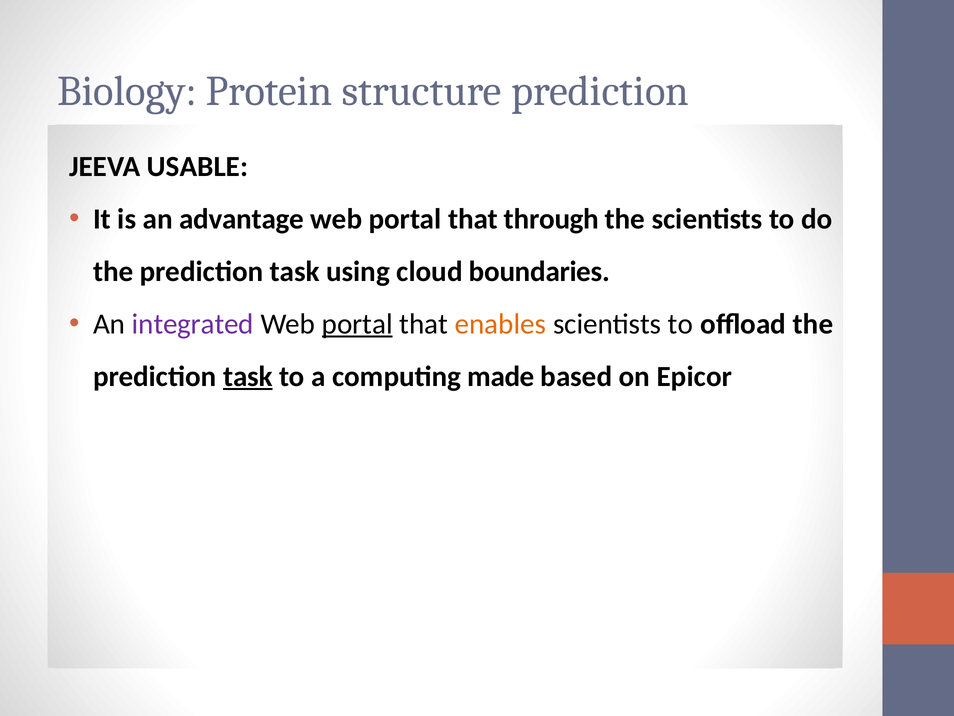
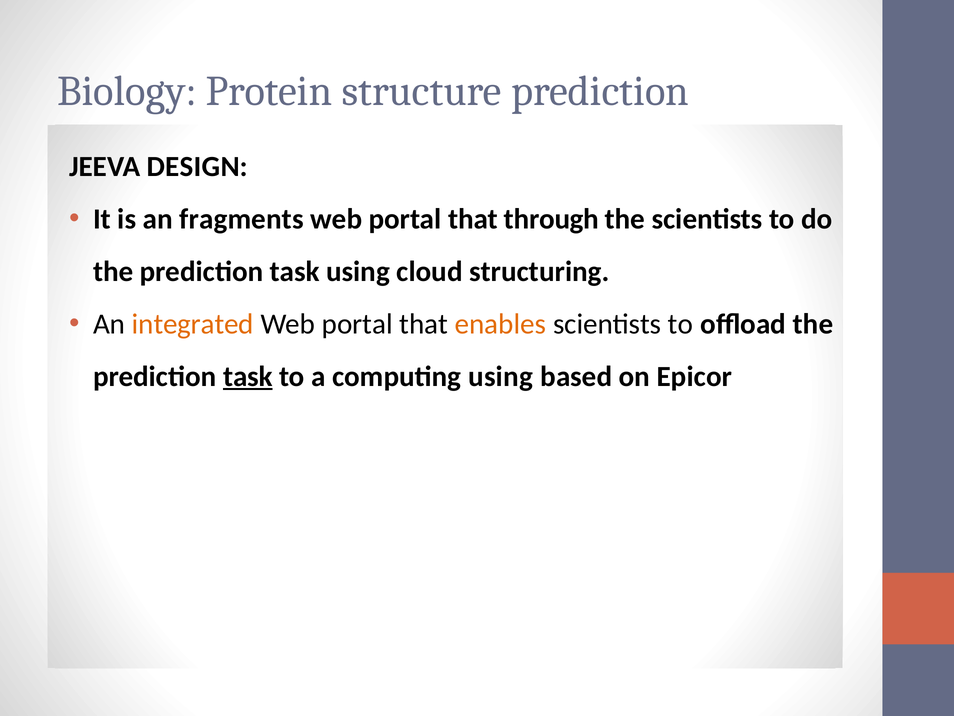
USABLE: USABLE -> DESIGN
advantage: advantage -> fragments
boundaries: boundaries -> structuring
integrated colour: purple -> orange
portal at (357, 324) underline: present -> none
computing made: made -> using
